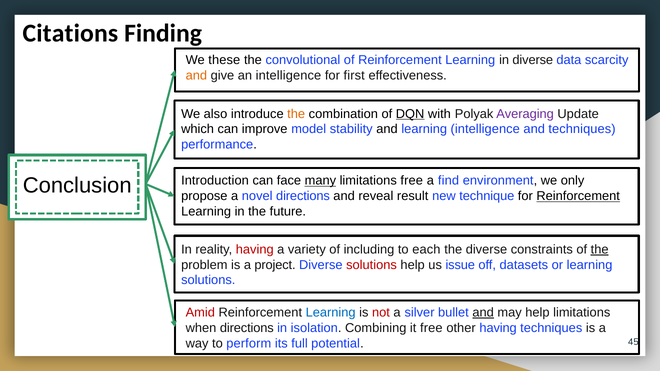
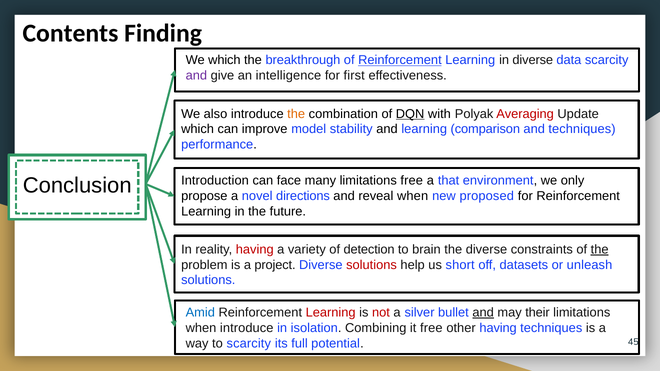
Citations: Citations -> Contents
We these: these -> which
convolutional: convolutional -> breakthrough
Reinforcement at (400, 60) underline: none -> present
and at (196, 76) colour: orange -> purple
Averaging colour: purple -> red
learning intelligence: intelligence -> comparison
many underline: present -> none
find: find -> that
reveal result: result -> when
technique: technique -> proposed
Reinforcement at (578, 196) underline: present -> none
including: including -> detection
each: each -> brain
issue: issue -> short
or learning: learning -> unleash
Amid colour: red -> blue
Learning at (331, 313) colour: blue -> red
may help: help -> their
when directions: directions -> introduce
to perform: perform -> scarcity
